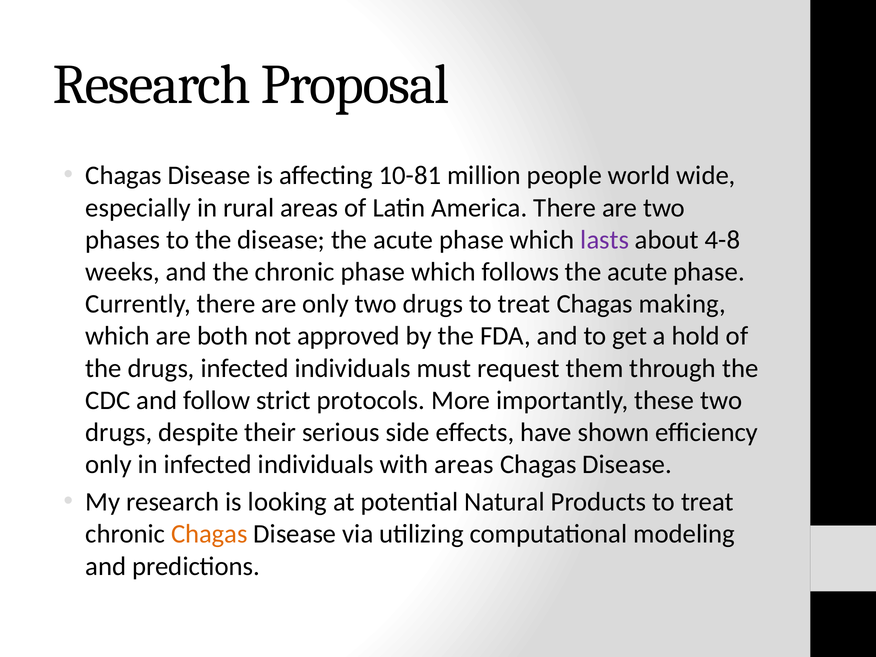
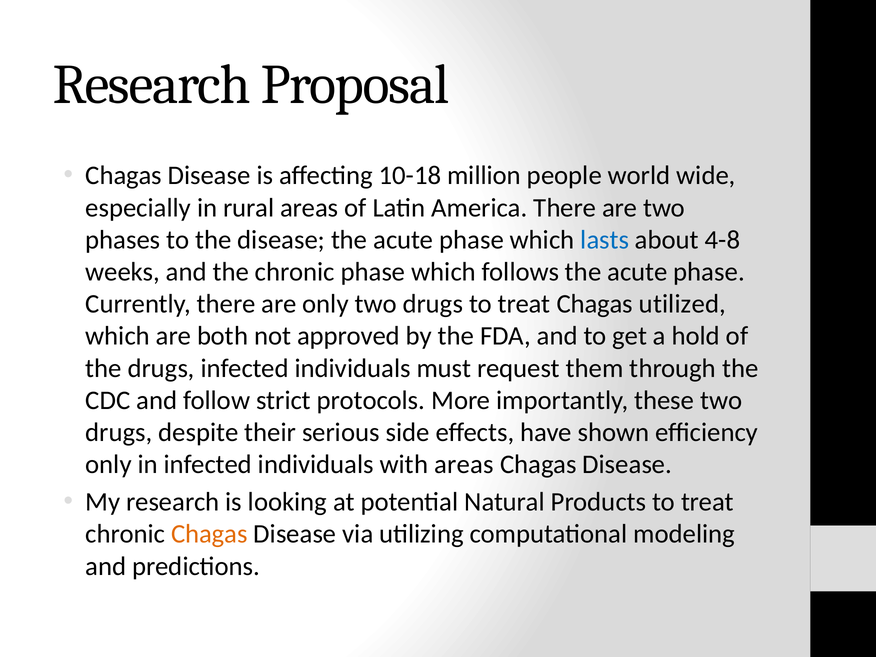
10-81: 10-81 -> 10-18
lasts colour: purple -> blue
making: making -> utilized
